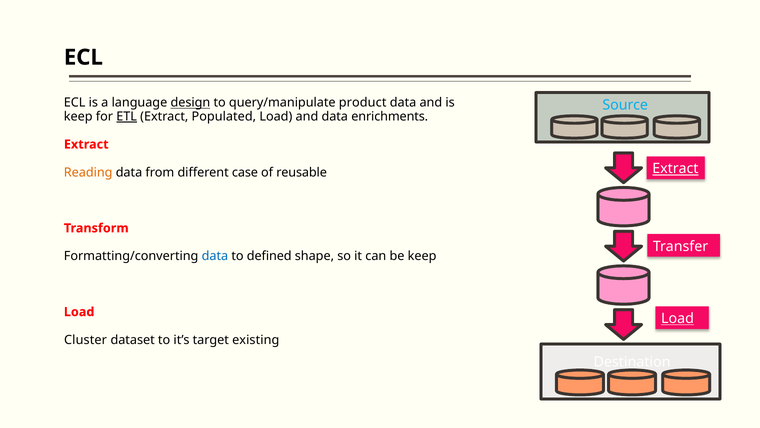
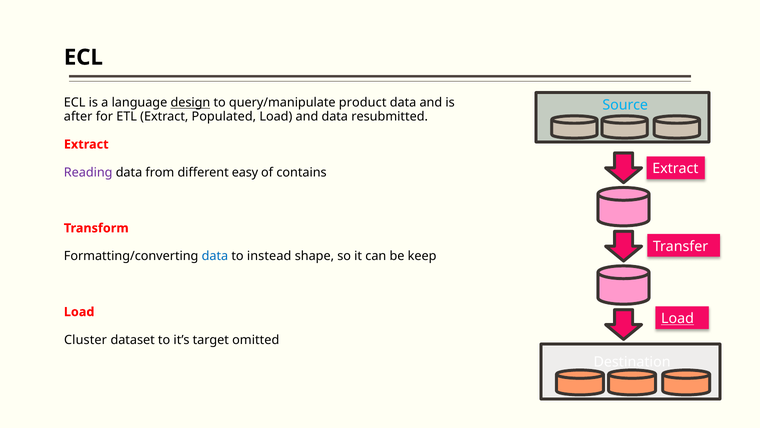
keep at (78, 116): keep -> after
ETL underline: present -> none
enrichments: enrichments -> resubmitted
Extract at (675, 169) underline: present -> none
Reading colour: orange -> purple
case: case -> easy
reusable: reusable -> contains
defined: defined -> instead
existing: existing -> omitted
